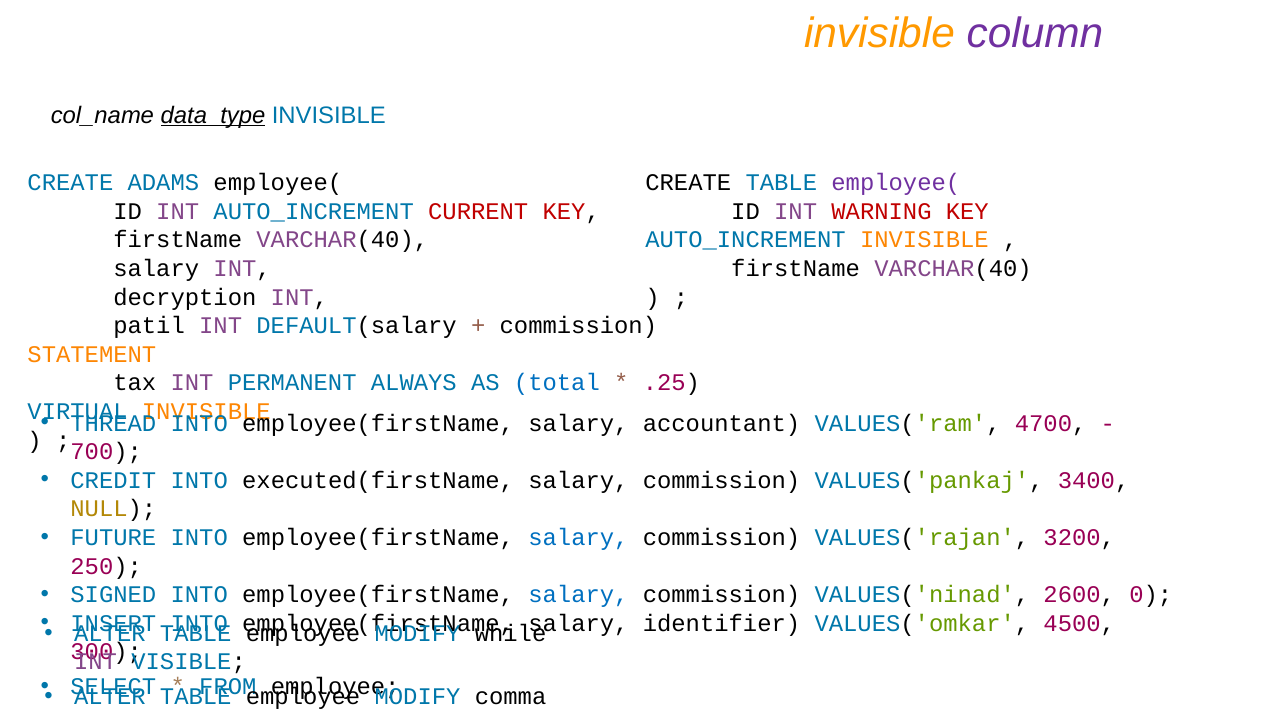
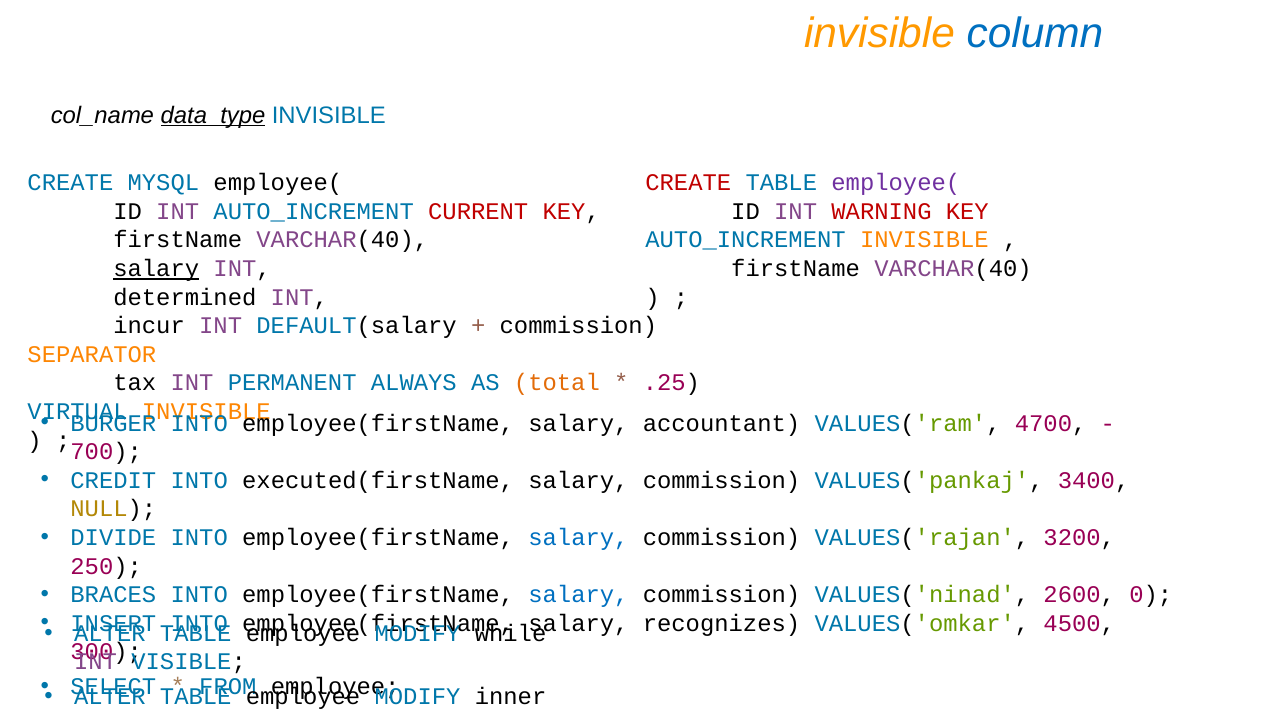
column colour: purple -> blue
ADAMS: ADAMS -> MYSQL
CREATE at (688, 183) colour: black -> red
salary at (156, 269) underline: none -> present
decryption: decryption -> determined
patil: patil -> incur
STATEMENT: STATEMENT -> SEPARATOR
total colour: blue -> orange
THREAD: THREAD -> BURGER
FUTURE: FUTURE -> DIVIDE
SIGNED: SIGNED -> BRACES
identifier: identifier -> recognizes
comma: comma -> inner
